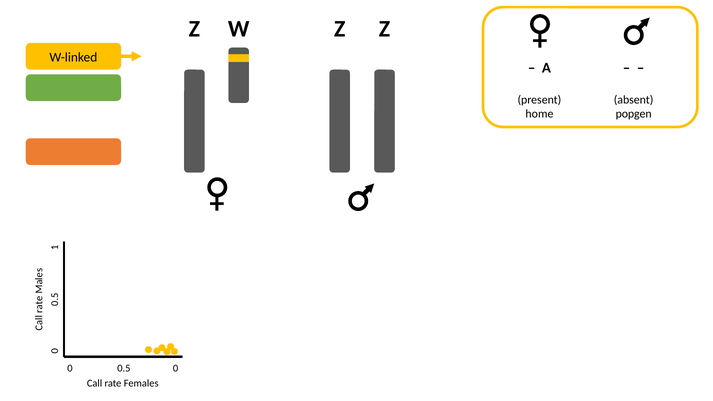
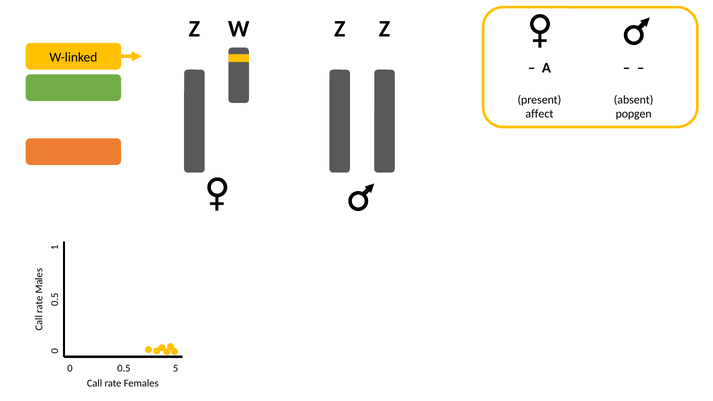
home: home -> affect
0.5 0: 0 -> 5
